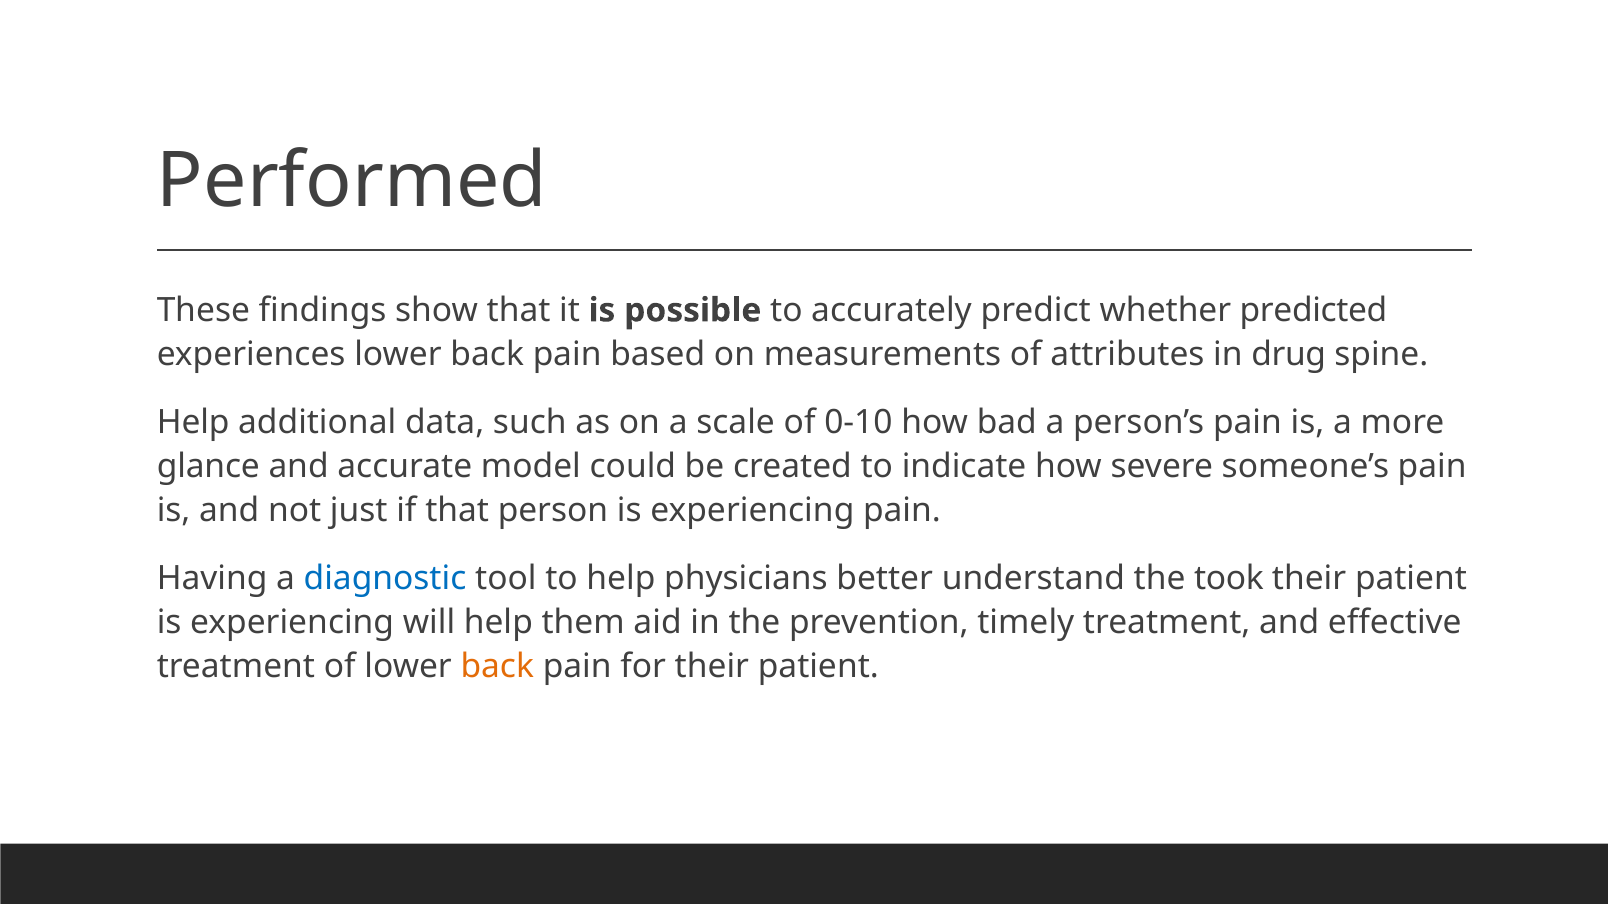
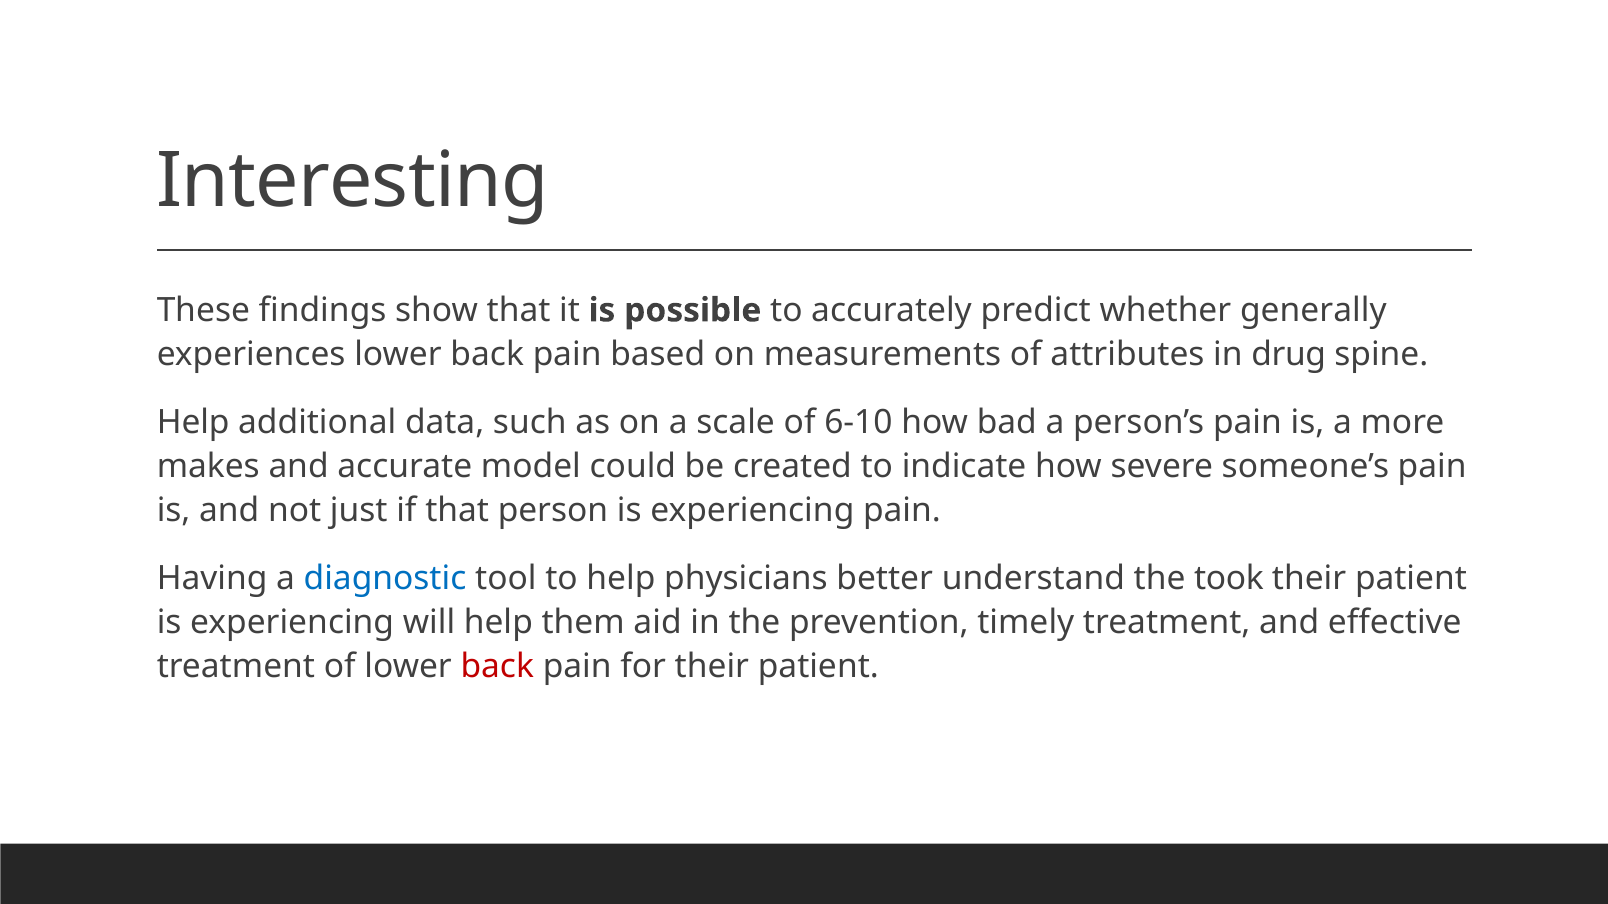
Performed: Performed -> Interesting
predicted: predicted -> generally
0-10: 0-10 -> 6-10
glance: glance -> makes
back at (497, 667) colour: orange -> red
